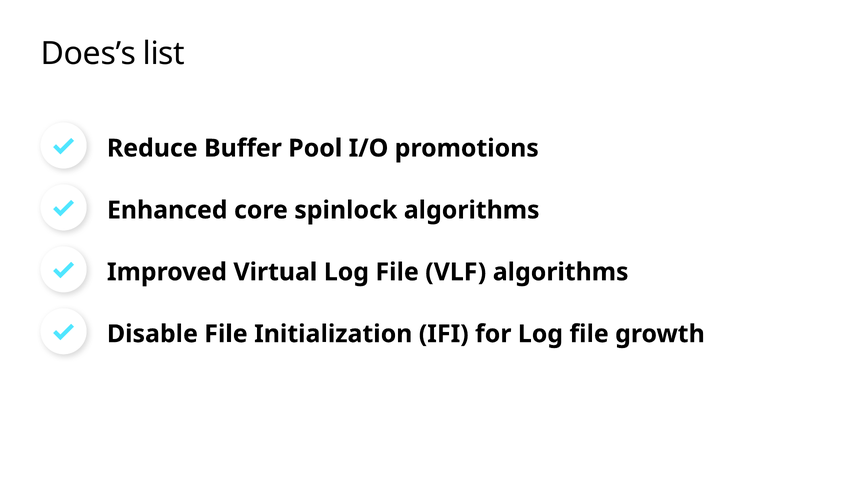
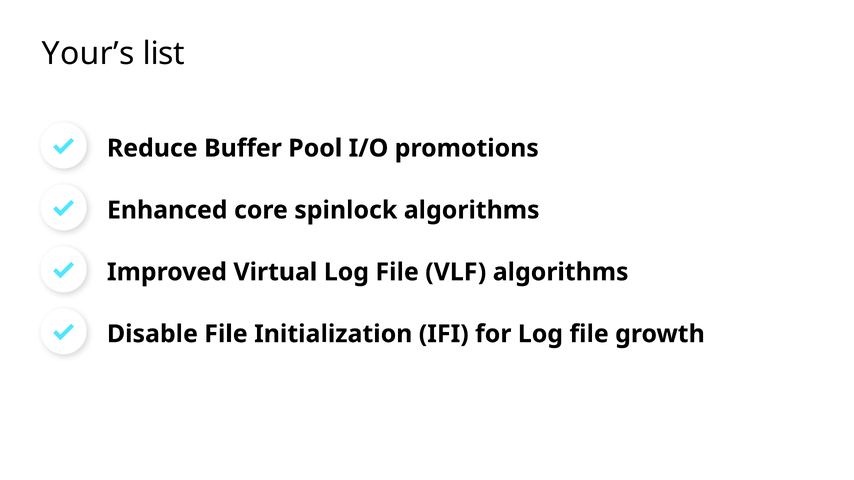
Does’s: Does’s -> Your’s
